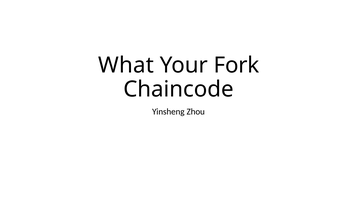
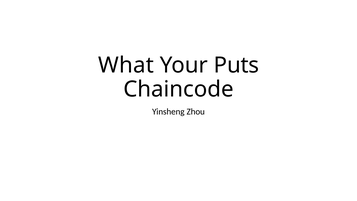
Fork: Fork -> Puts
